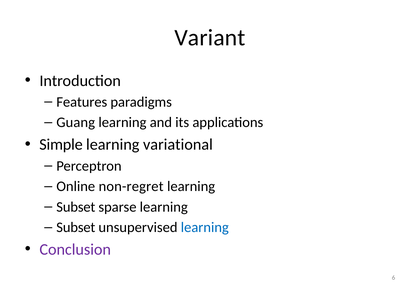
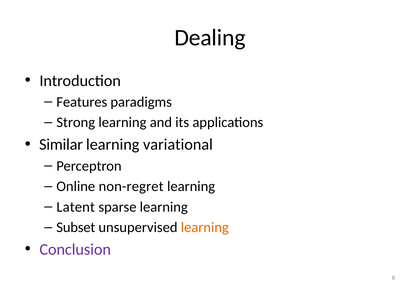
Variant: Variant -> Dealing
Guang: Guang -> Strong
Simple: Simple -> Similar
Subset at (76, 207): Subset -> Latent
learning at (205, 227) colour: blue -> orange
